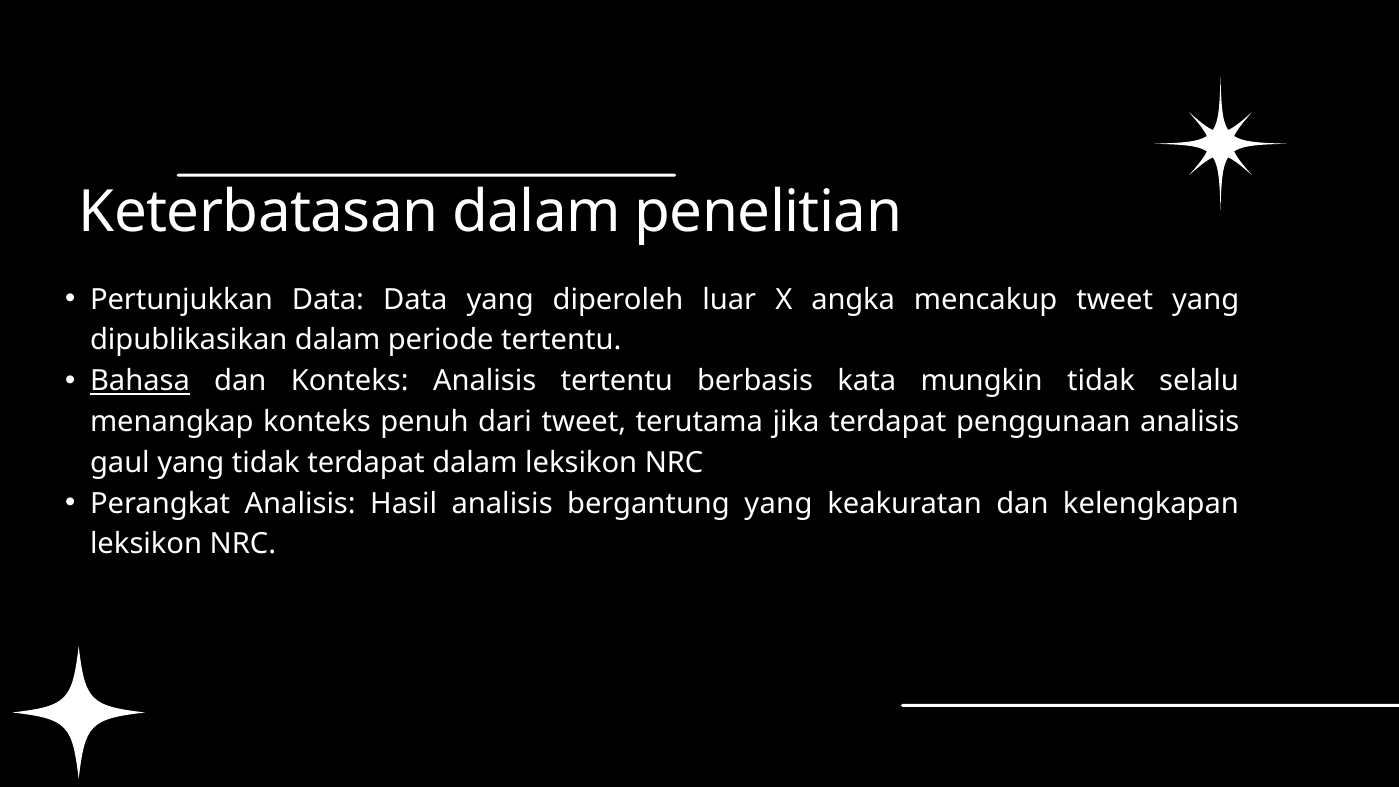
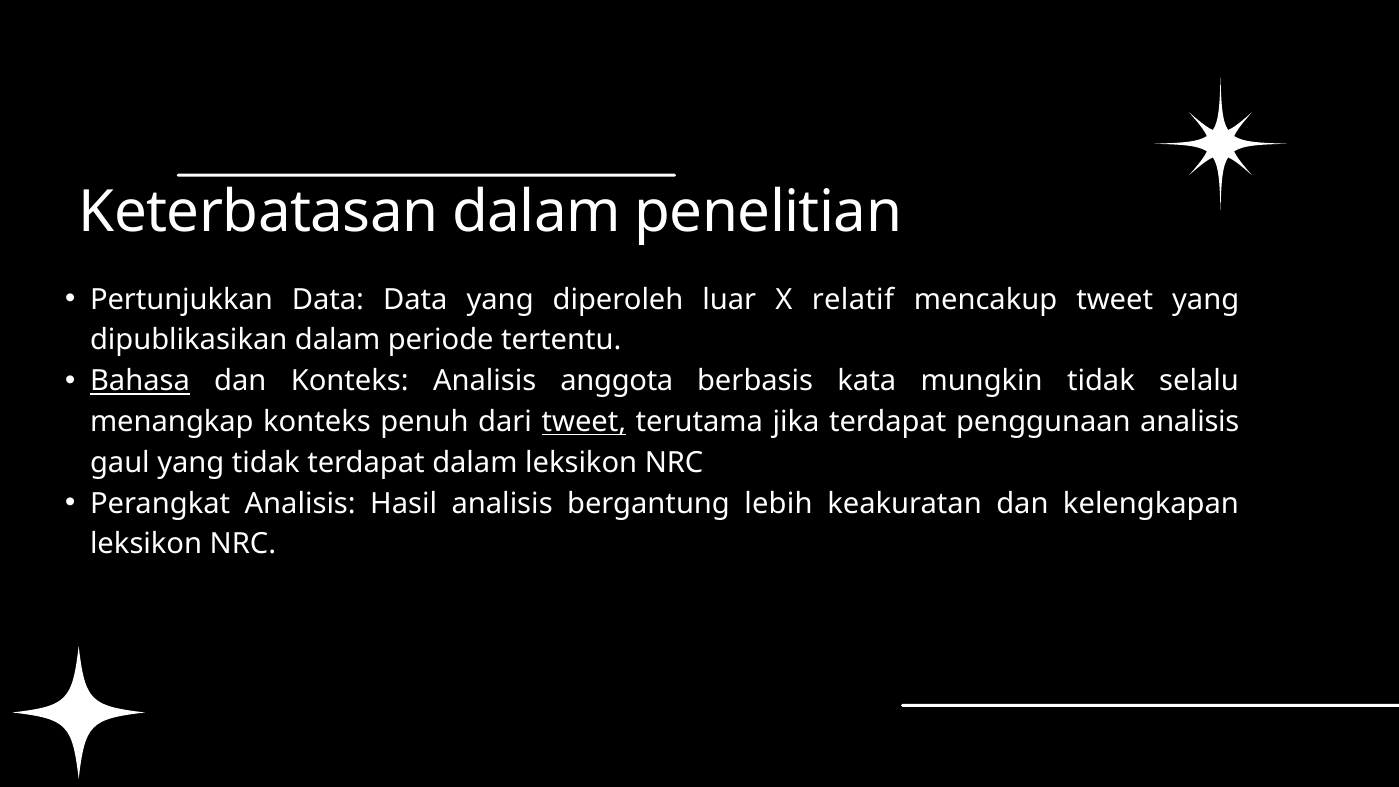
angka: angka -> relatif
Analisis tertentu: tertentu -> anggota
tweet at (584, 422) underline: none -> present
bergantung yang: yang -> lebih
